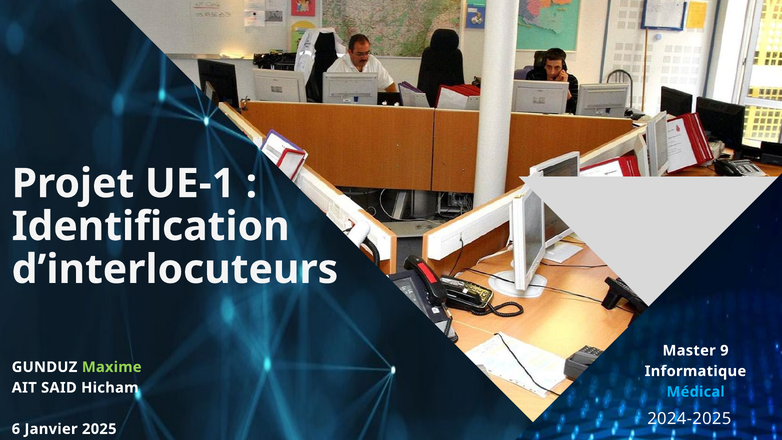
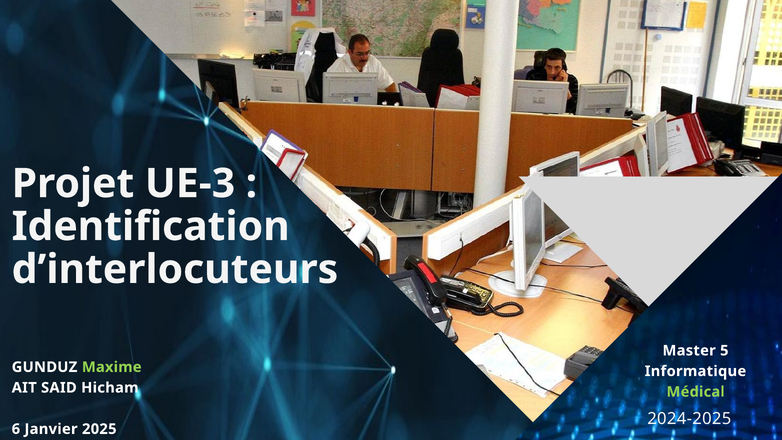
UE-1: UE-1 -> UE-3
9: 9 -> 5
Médical colour: light blue -> light green
